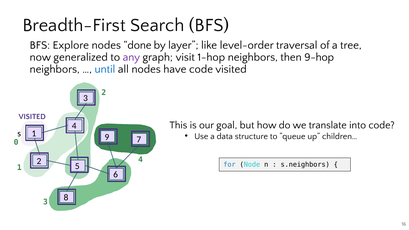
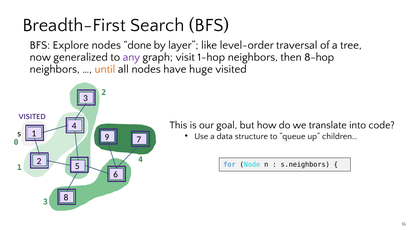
9-hop: 9-hop -> 8-hop
until colour: blue -> orange
have code: code -> huge
